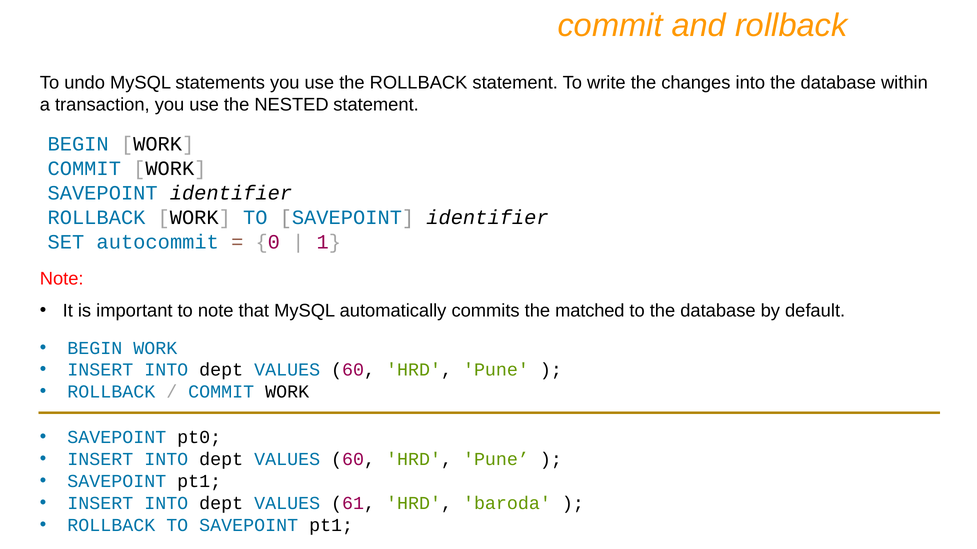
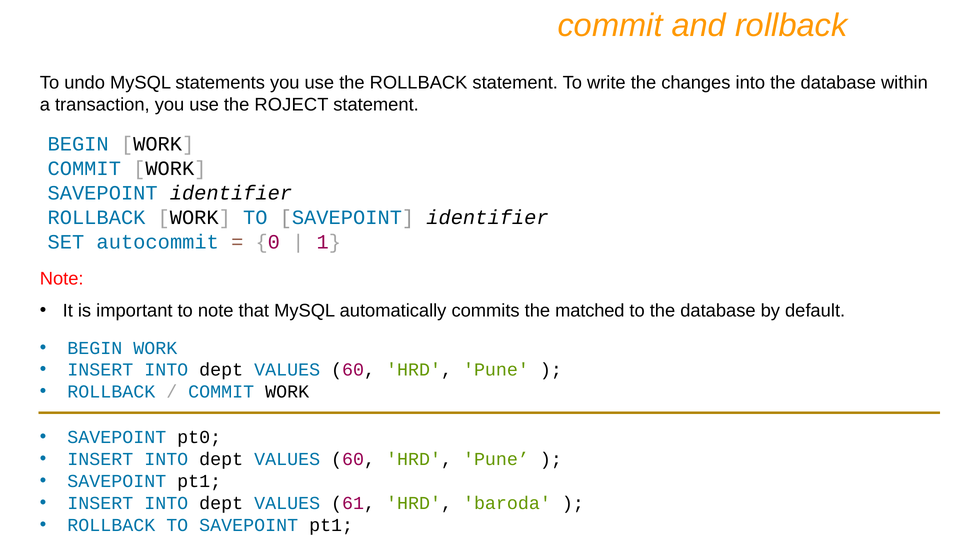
NESTED: NESTED -> ROJECT
